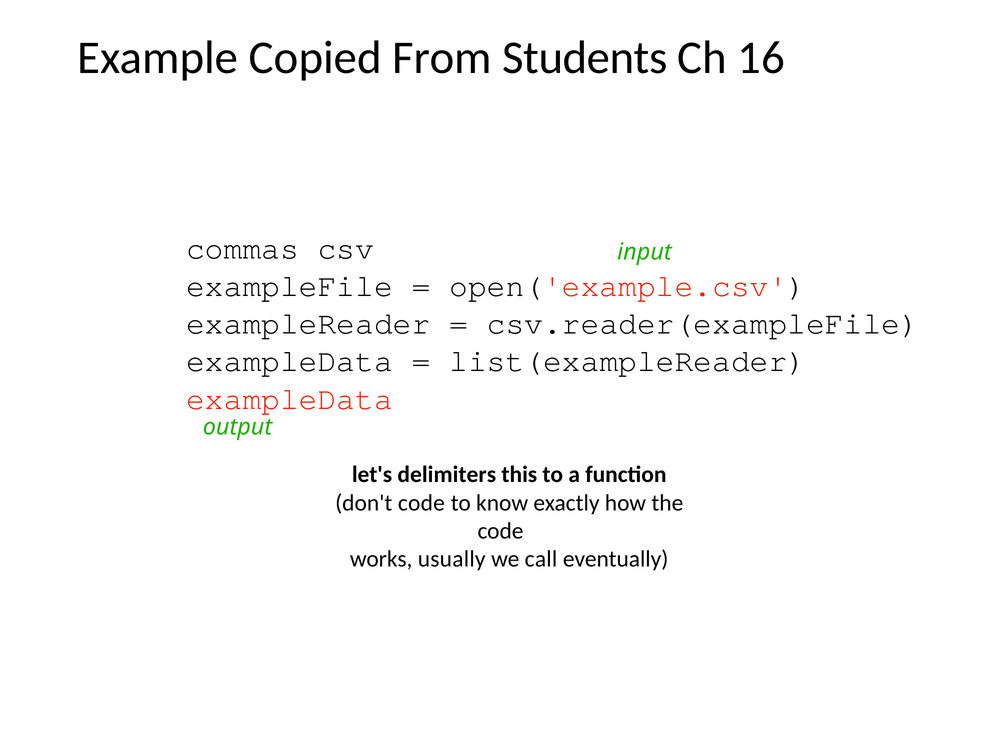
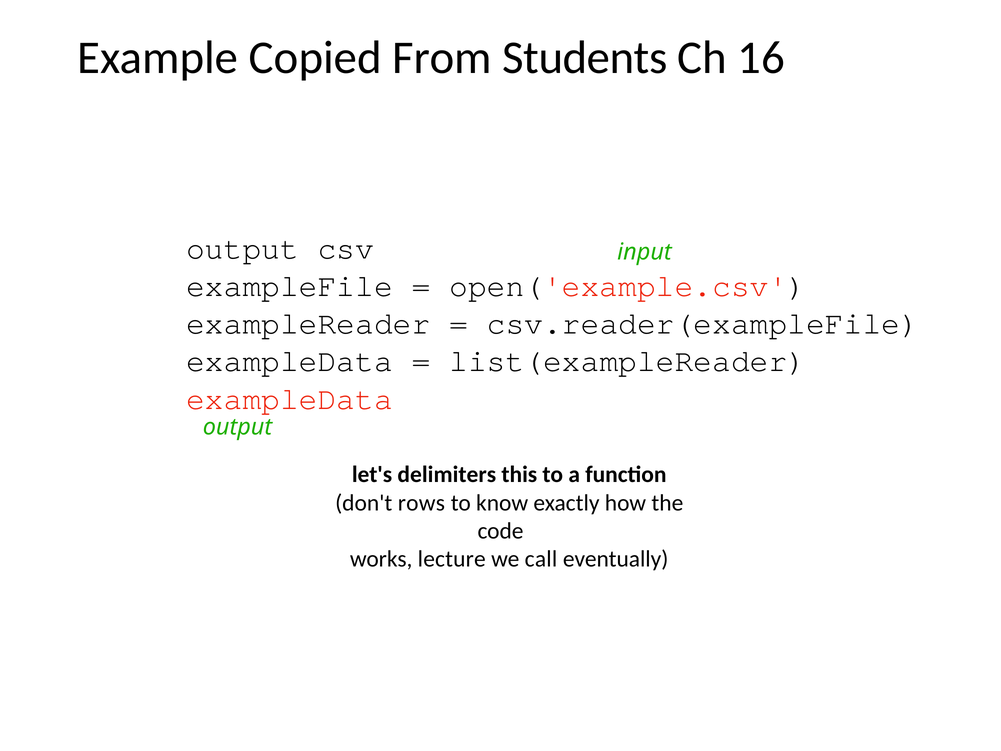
commas at (243, 248): commas -> output
don't code: code -> rows
usually: usually -> lecture
